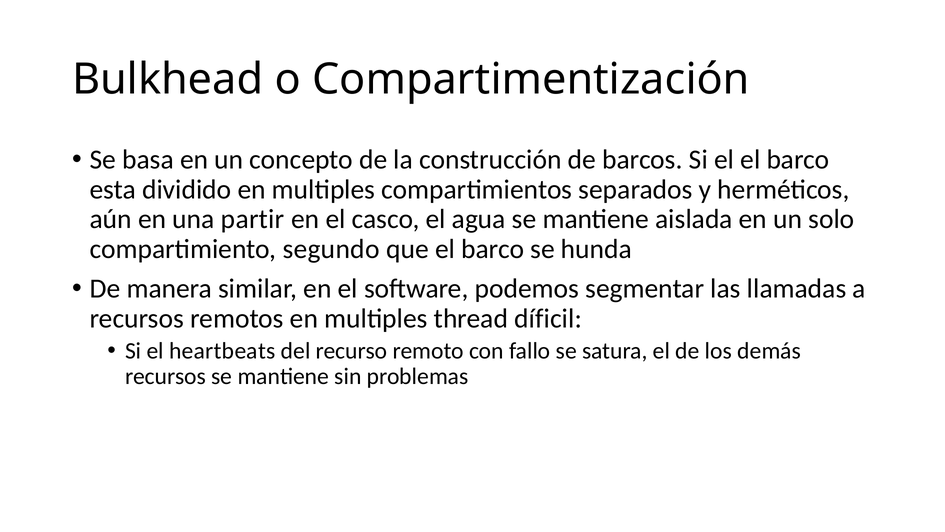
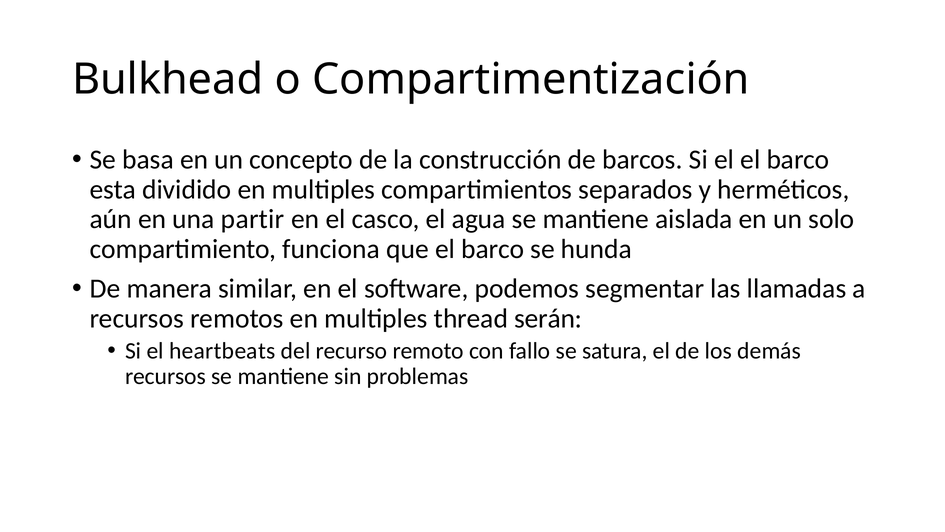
segundo: segundo -> funciona
díficil: díficil -> serán
